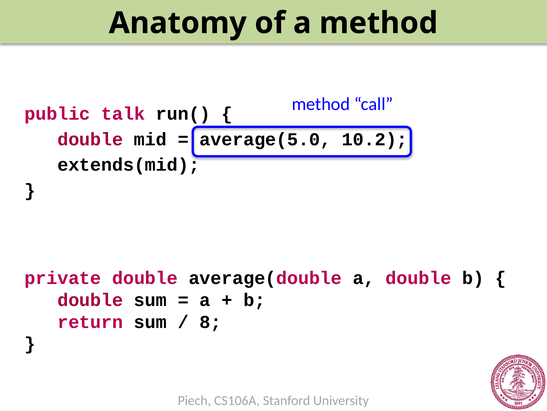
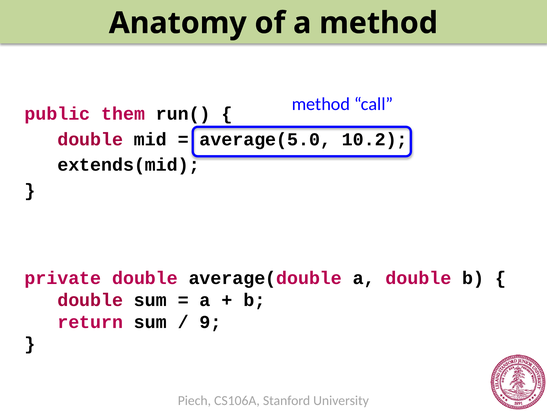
talk: talk -> them
8: 8 -> 9
